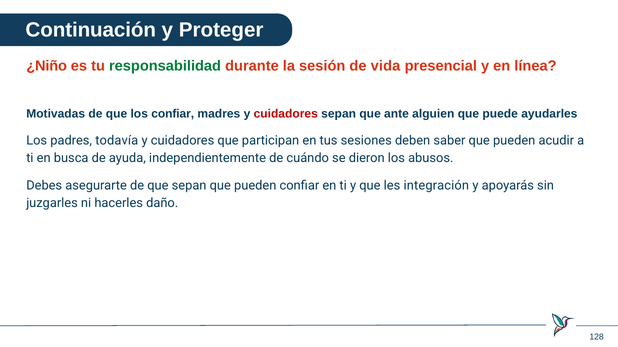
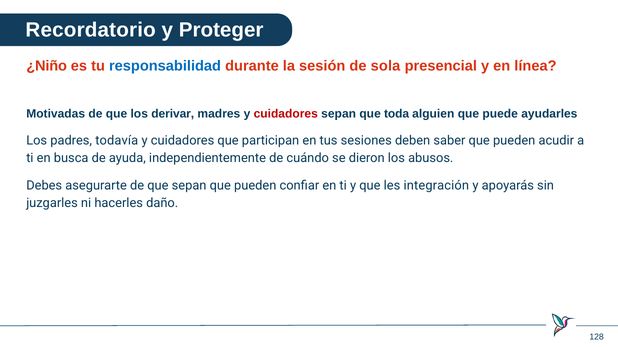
Continuación: Continuación -> Recordatorio
responsabilidad colour: green -> blue
vida: vida -> sola
los confiar: confiar -> derivar
ante: ante -> toda
